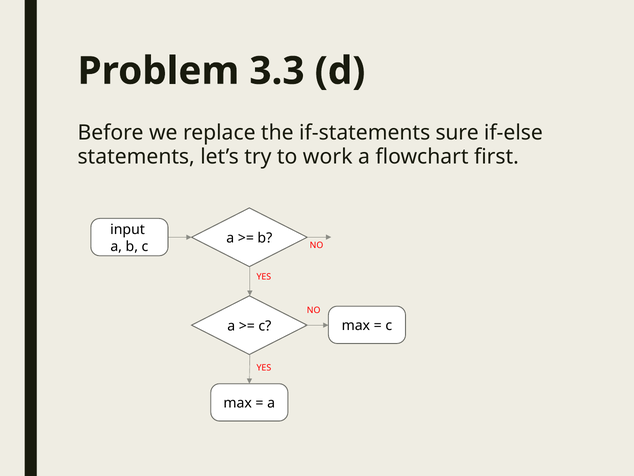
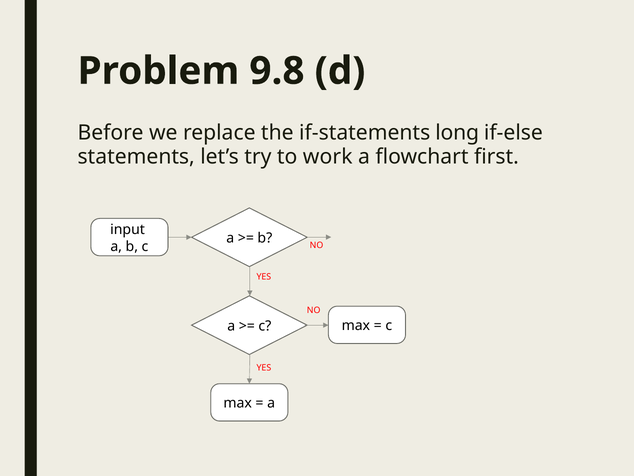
3.3: 3.3 -> 9.8
sure: sure -> long
